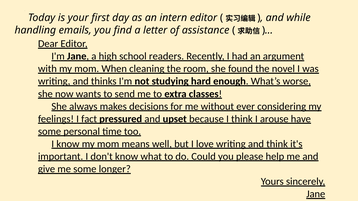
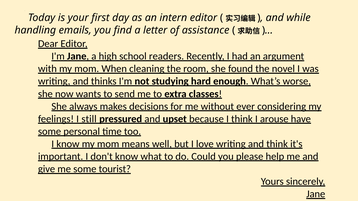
fact: fact -> still
longer: longer -> tourist
